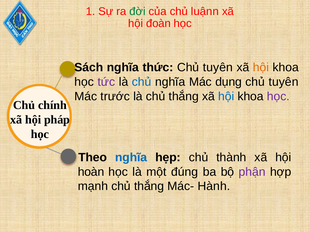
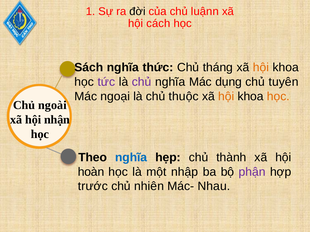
đời colour: green -> black
đoàn: đoàn -> cách
tuyên at (218, 68): tuyên -> tháng
chủ at (142, 82) colour: blue -> purple
trước: trước -> ngoại
là chủ thắng: thắng -> thuộc
hội at (226, 97) colour: blue -> orange
học at (278, 97) colour: purple -> orange
chính: chính -> ngoài
pháp: pháp -> nhận
đúng: đúng -> nhập
mạnh: mạnh -> trước
thắng at (149, 187): thắng -> nhiên
Hành: Hành -> Nhau
